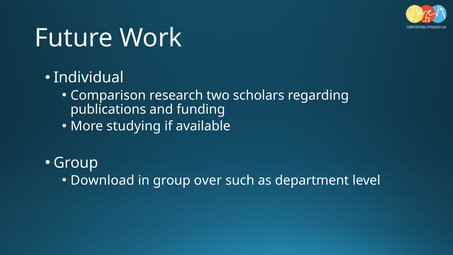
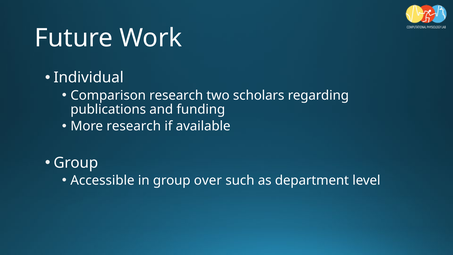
More studying: studying -> research
Download: Download -> Accessible
